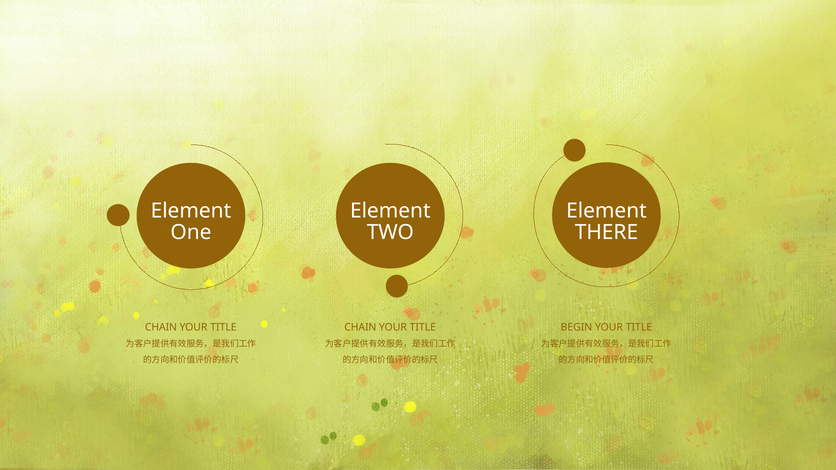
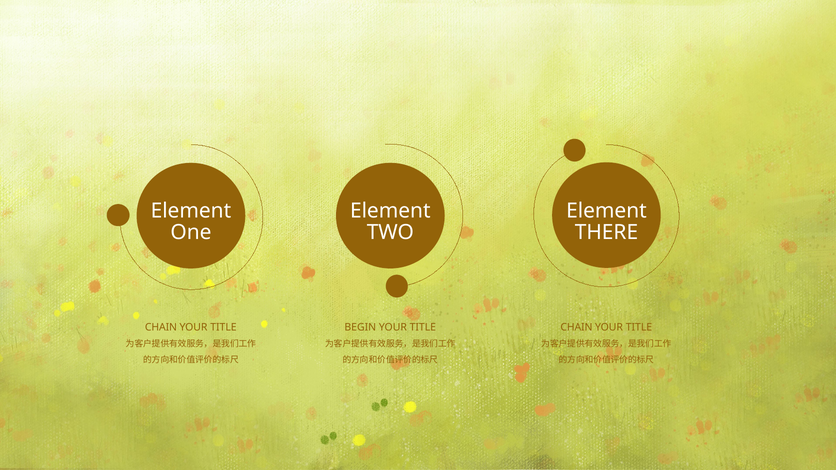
CHAIN at (360, 328): CHAIN -> BEGIN
BEGIN at (576, 328): BEGIN -> CHAIN
